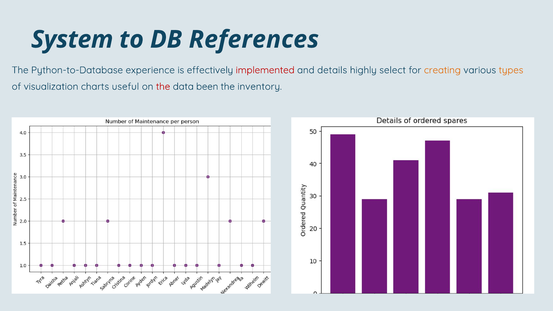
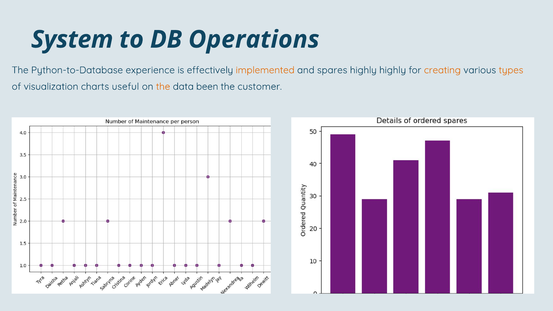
References: References -> Operations
implemented colour: red -> orange
details: details -> spares
highly select: select -> highly
the at (163, 87) colour: red -> orange
inventory: inventory -> customer
